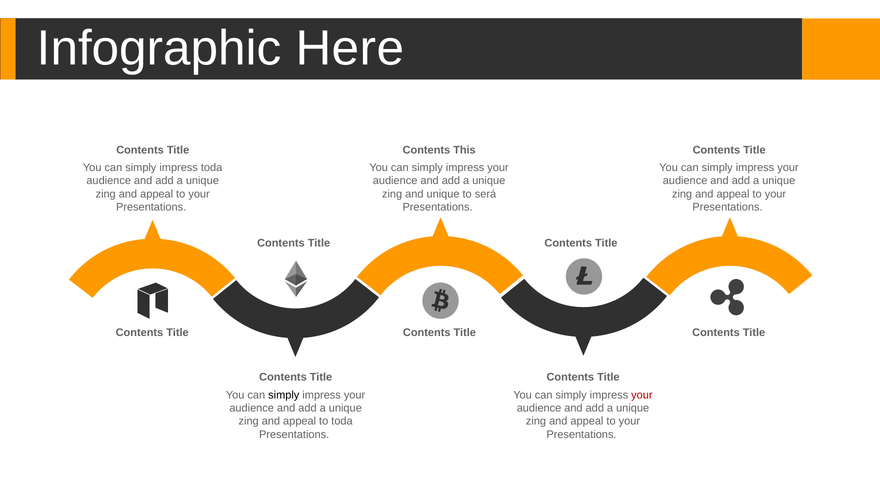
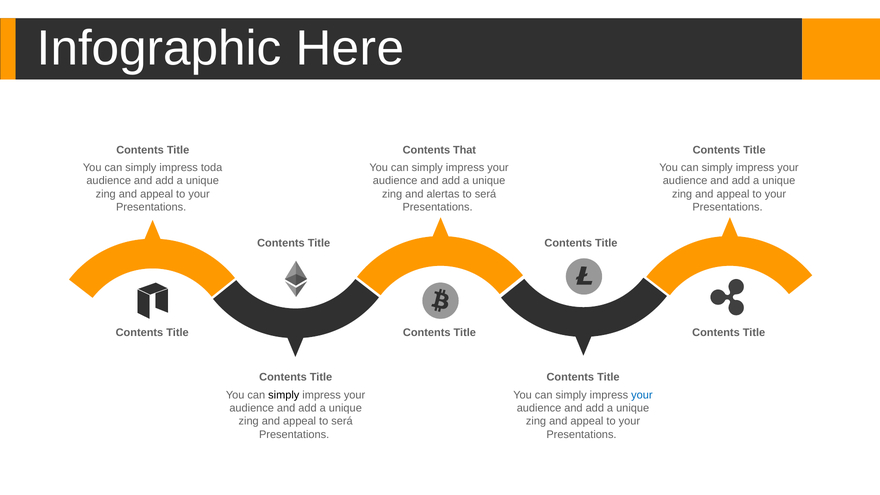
This: This -> That
and unique: unique -> alertas
your at (642, 395) colour: red -> blue
appeal to toda: toda -> será
